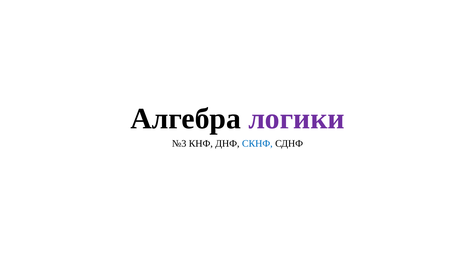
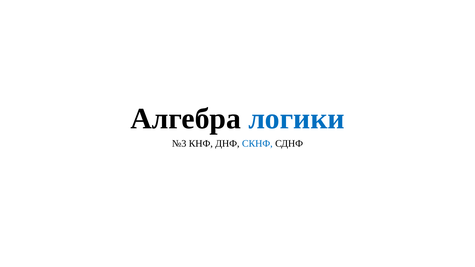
логики colour: purple -> blue
